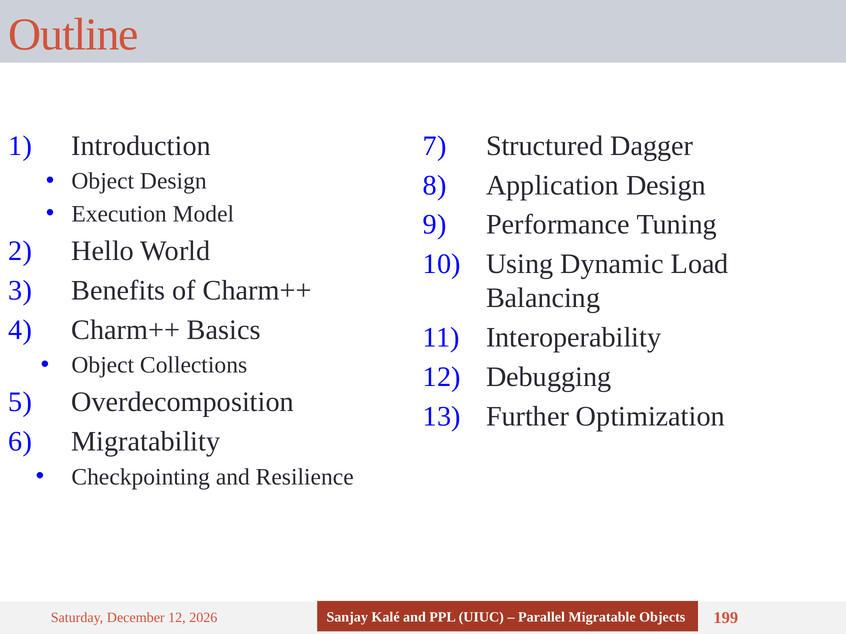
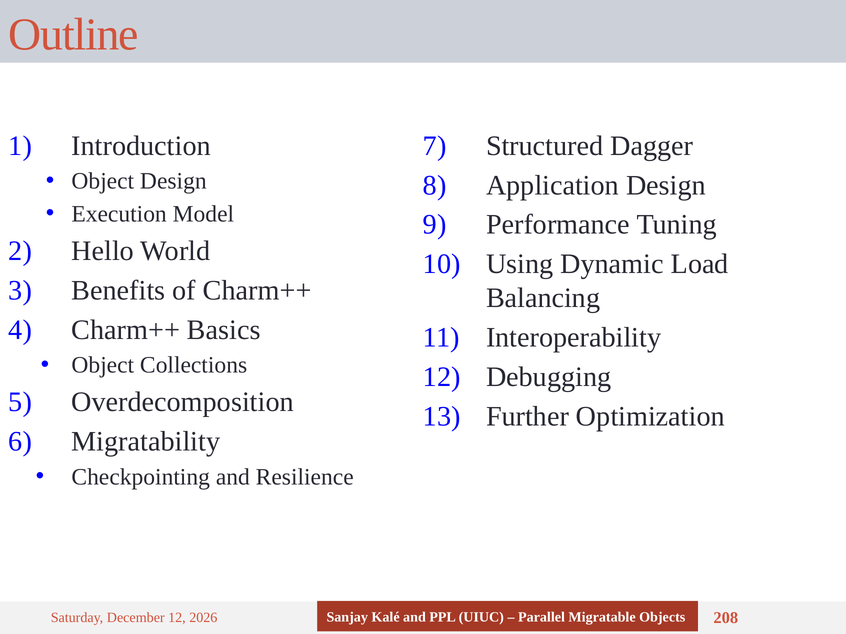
199: 199 -> 208
